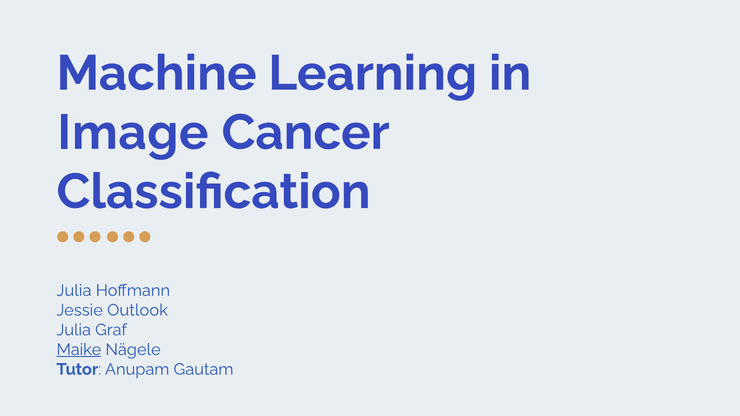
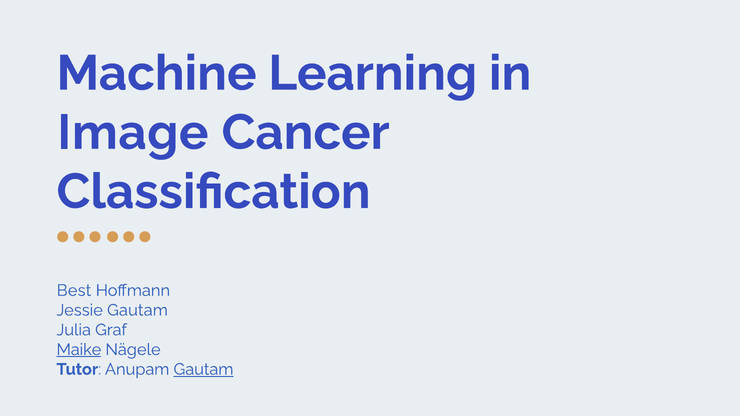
Julia at (74, 291): Julia -> Best
Jessie Outlook: Outlook -> Gautam
Gautam at (203, 370) underline: none -> present
